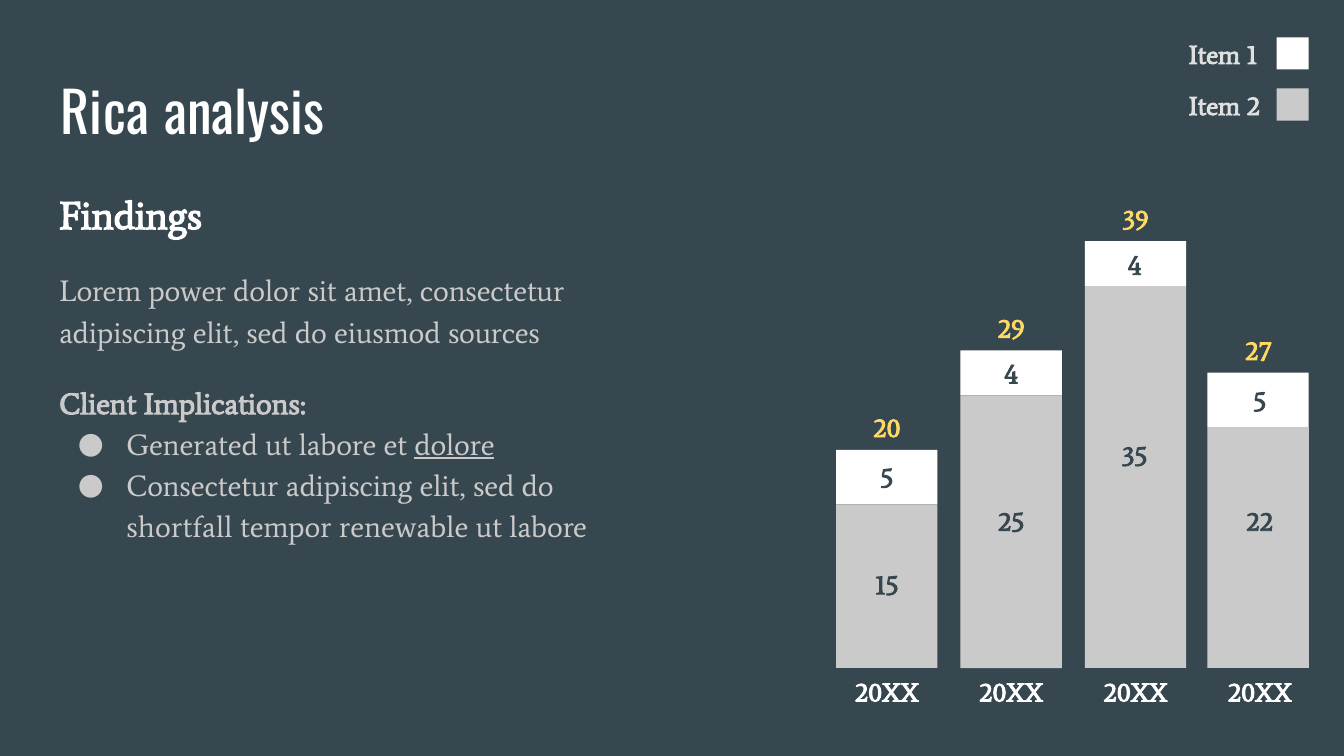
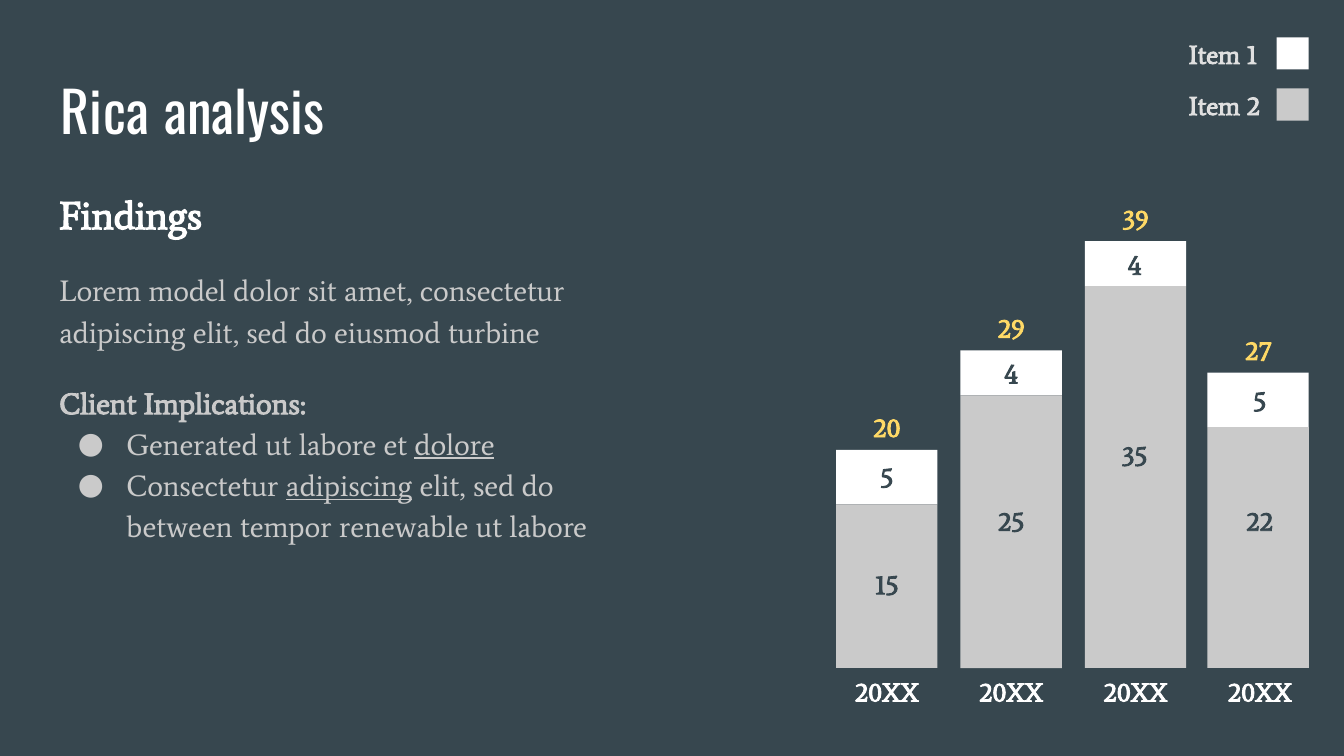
power: power -> model
sources: sources -> turbine
adipiscing at (349, 487) underline: none -> present
shortfall: shortfall -> between
